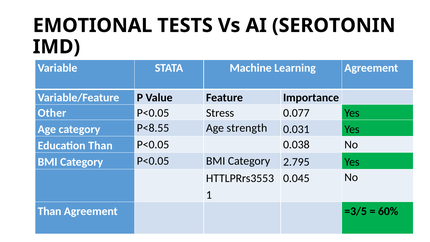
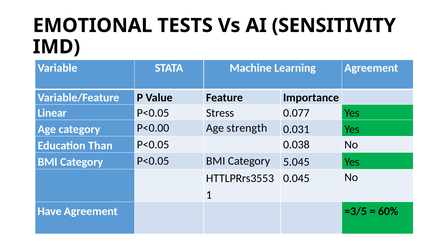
SEROTONIN: SEROTONIN -> SENSITIVITY
Other: Other -> Linear
P<8.55: P<8.55 -> P<0.00
2.795: 2.795 -> 5.045
Than at (50, 211): Than -> Have
